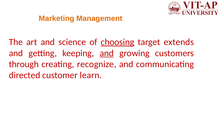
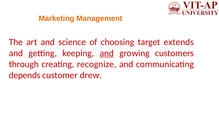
choosing underline: present -> none
directed: directed -> depends
learn: learn -> drew
